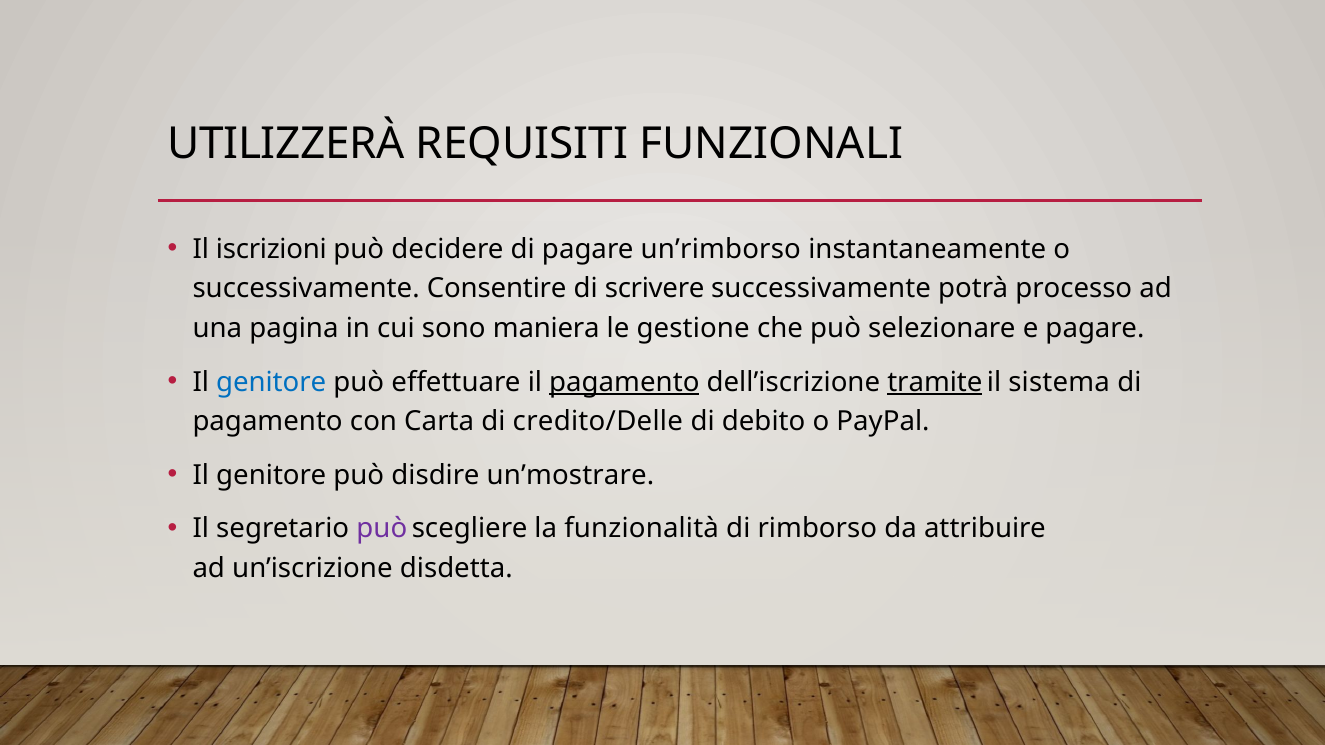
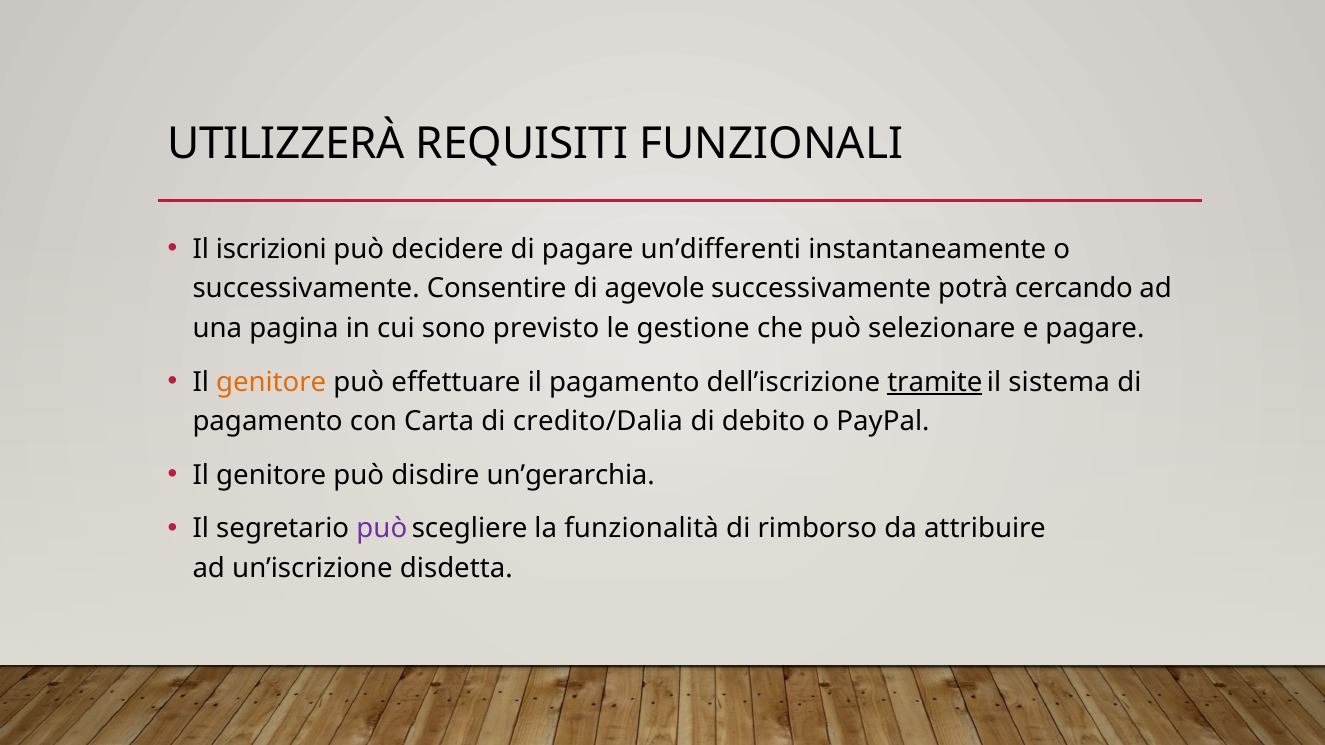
un’rimborso: un’rimborso -> un’differenti
scrivere: scrivere -> agevole
processo: processo -> cercando
maniera: maniera -> previsto
genitore at (271, 382) colour: blue -> orange
pagamento at (624, 382) underline: present -> none
credito/Delle: credito/Delle -> credito/Dalia
un’mostrare: un’mostrare -> un’gerarchia
